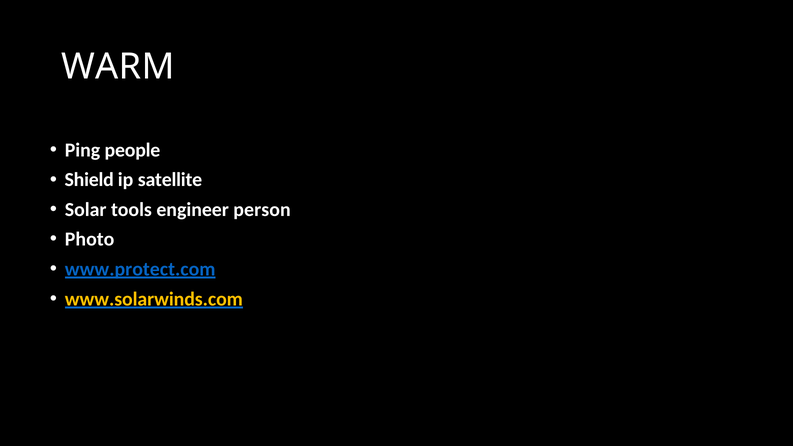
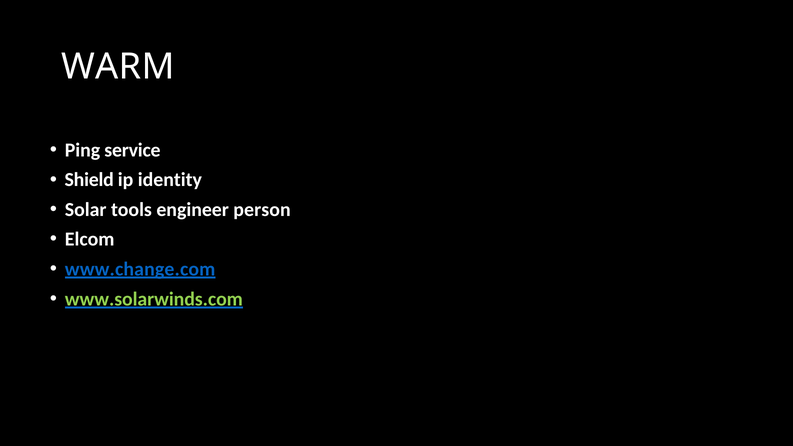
people: people -> service
satellite: satellite -> identity
Photo: Photo -> Elcom
www.protect.com: www.protect.com -> www.change.com
www.solarwinds.com colour: yellow -> light green
